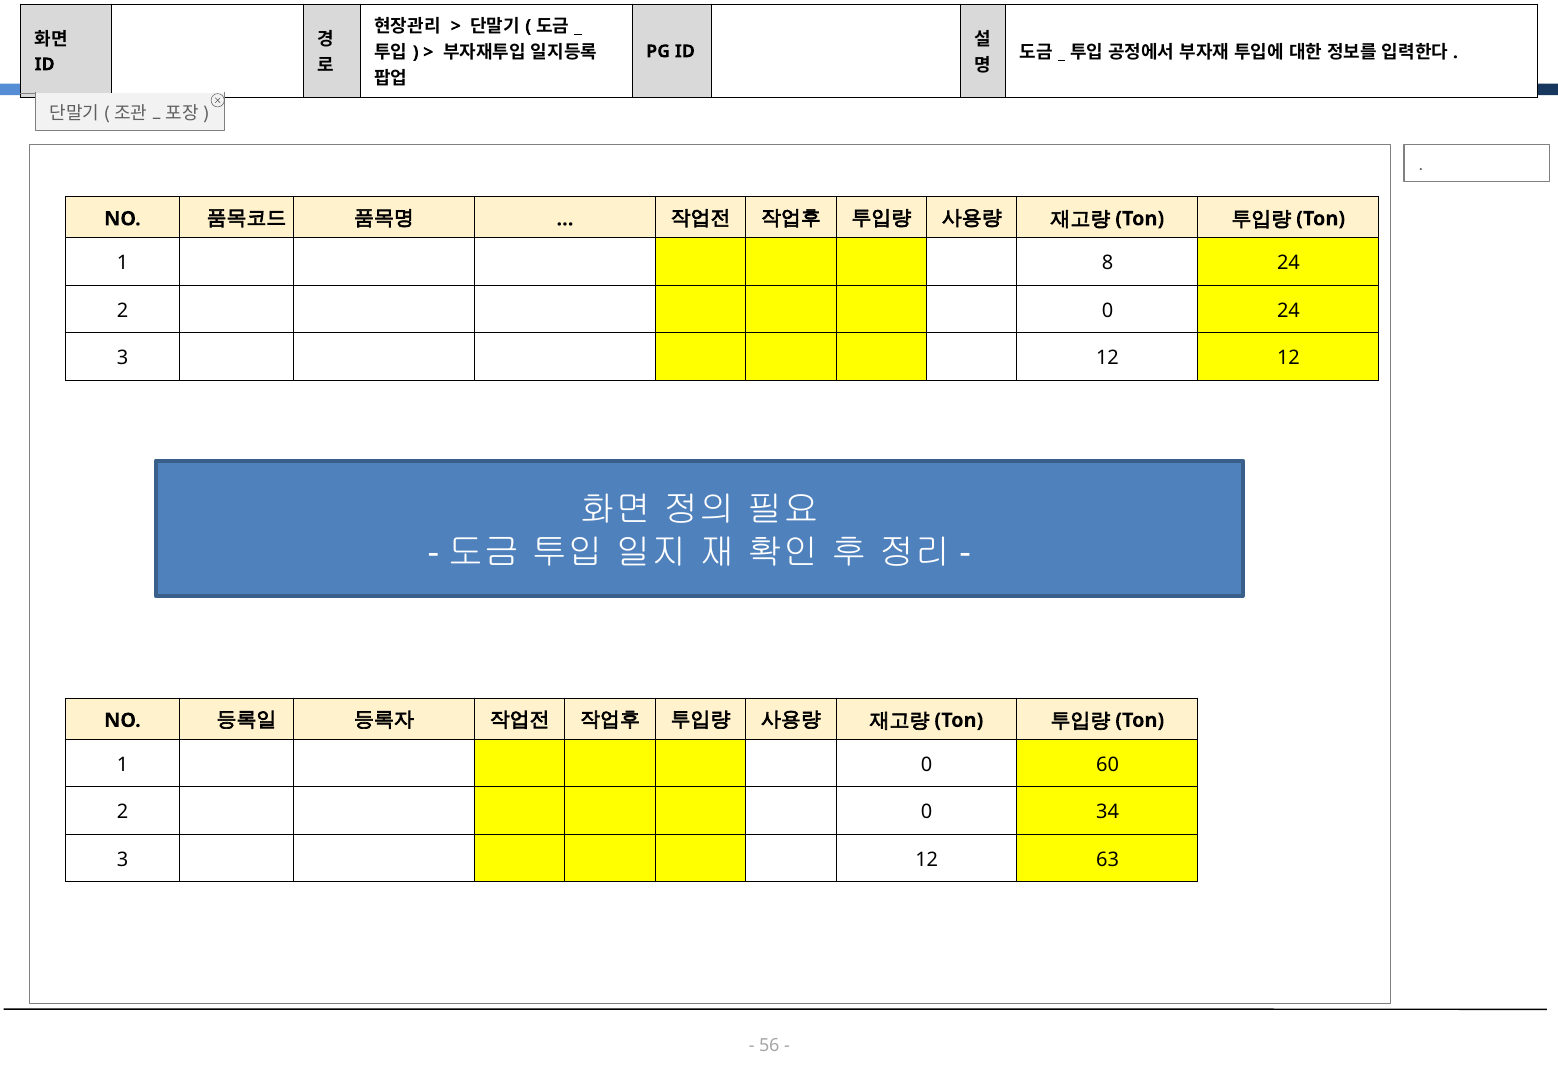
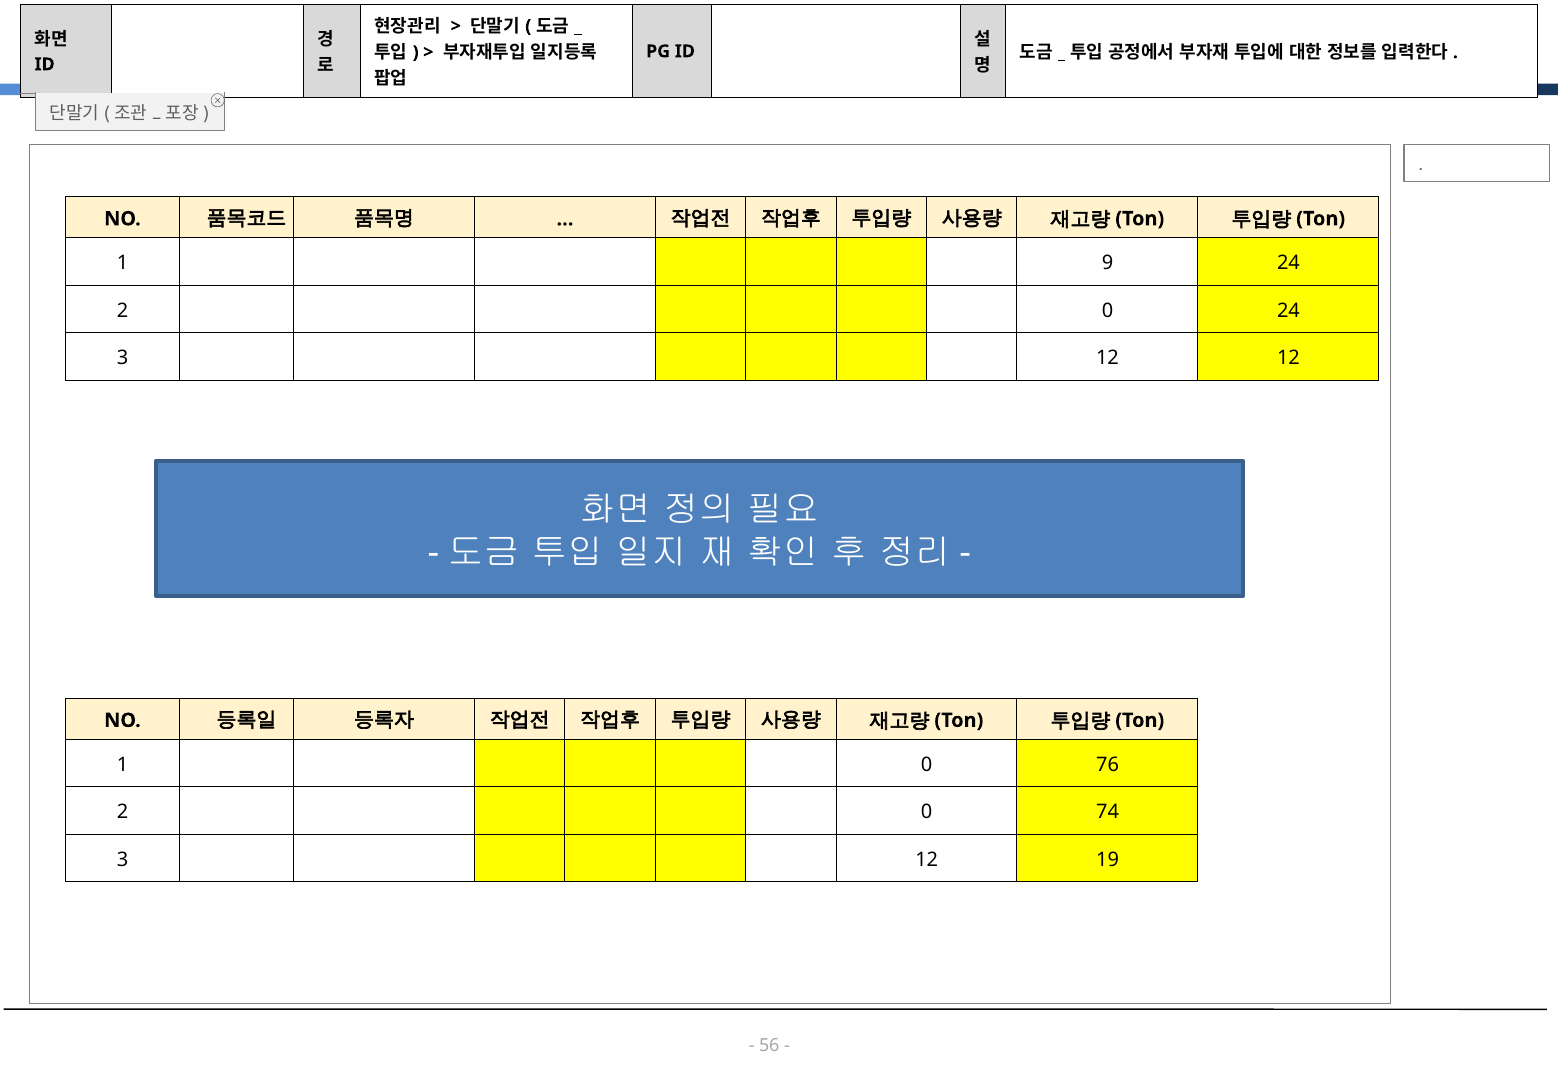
8: 8 -> 9
60: 60 -> 76
34: 34 -> 74
63: 63 -> 19
